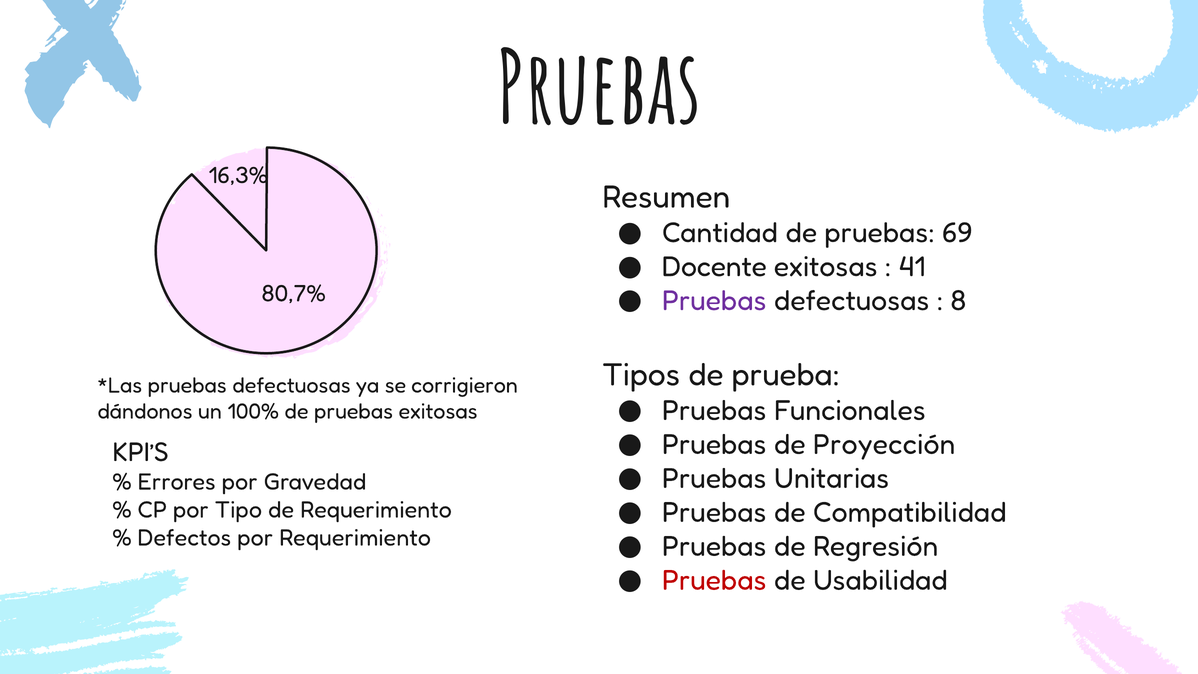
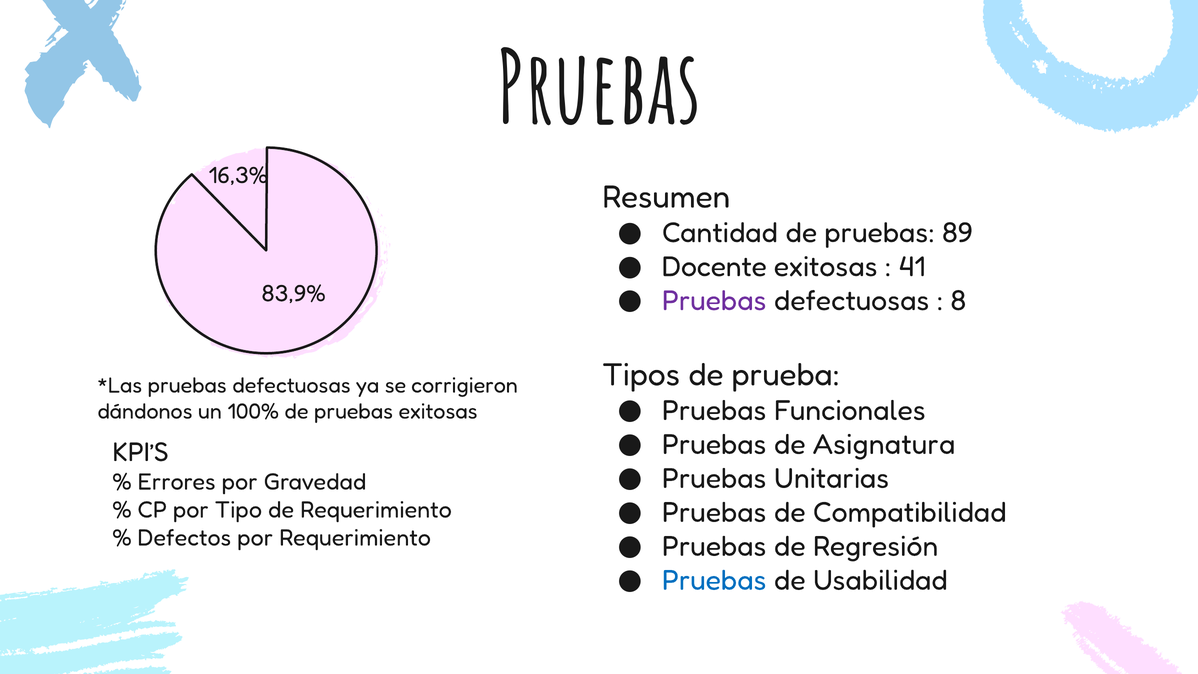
69: 69 -> 89
80,7%: 80,7% -> 83,9%
Proyección: Proyección -> Asignatura
Pruebas at (714, 580) colour: red -> blue
